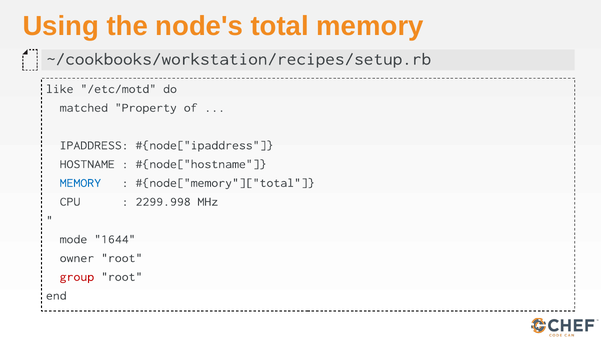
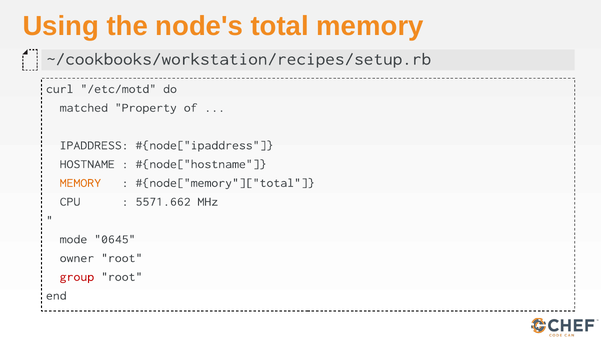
like: like -> curl
MEMORY at (80, 183) colour: blue -> orange
2299.998: 2299.998 -> 5571.662
1644: 1644 -> 0645
